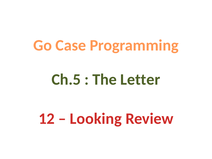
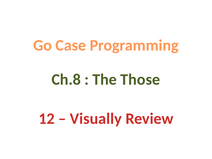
Ch.5: Ch.5 -> Ch.8
Letter: Letter -> Those
Looking: Looking -> Visually
